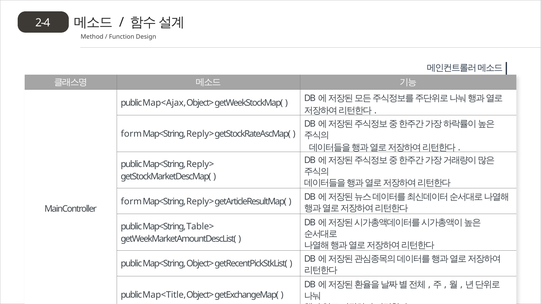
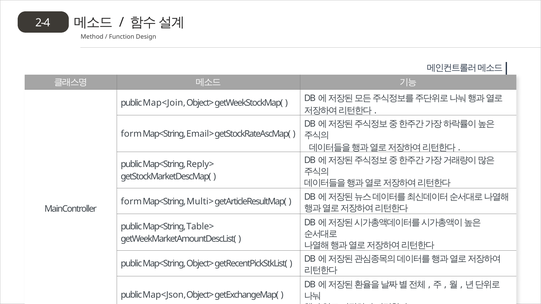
Map<Ajax: Map<Ajax -> Map<Join
Reply> at (200, 134): Reply> -> Email>
Reply> at (200, 202): Reply> -> Multi>
Map<Title: Map<Title -> Map<Json
